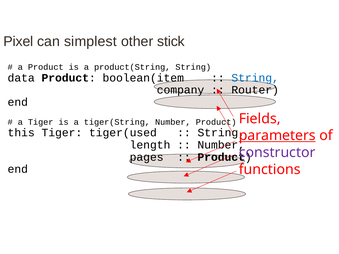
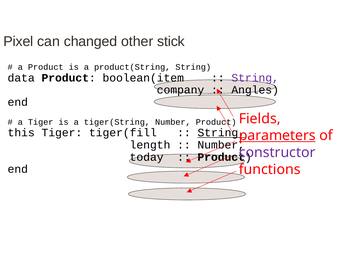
simplest: simplest -> changed
String at (255, 78) colour: blue -> purple
Router: Router -> Angles
tiger(used: tiger(used -> tiger(fill
String at (221, 133) underline: none -> present
pages: pages -> today
